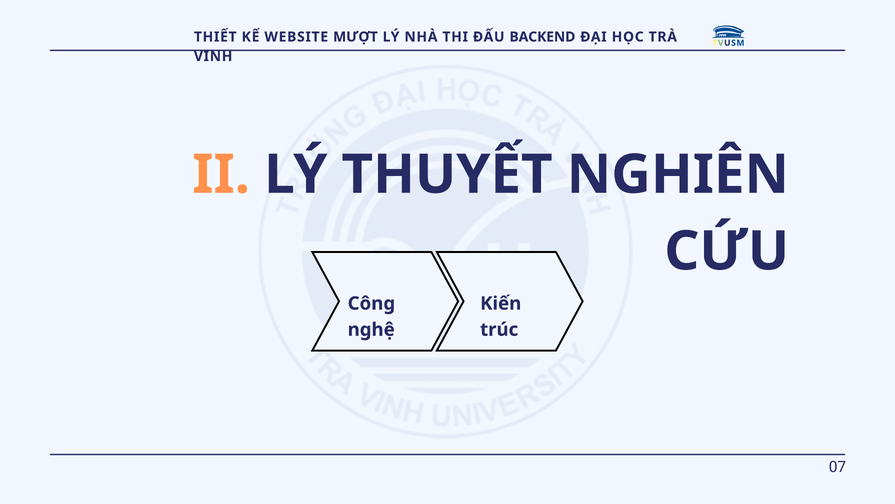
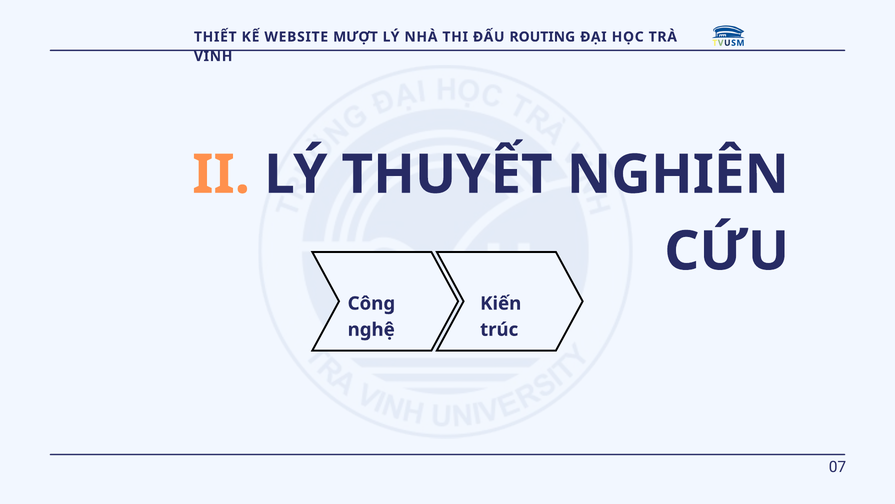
BACKEND: BACKEND -> ROUTING
